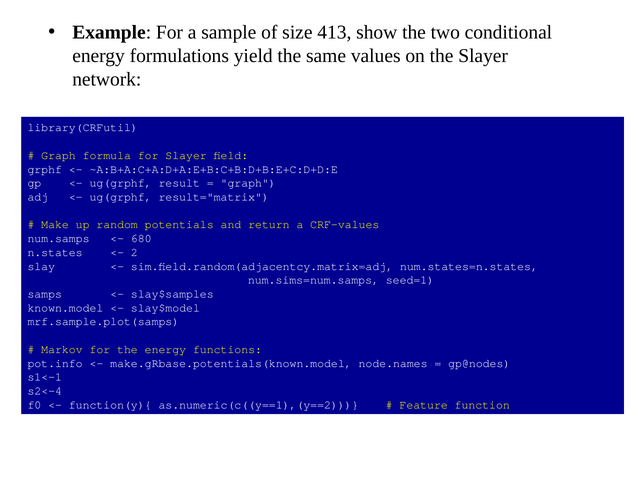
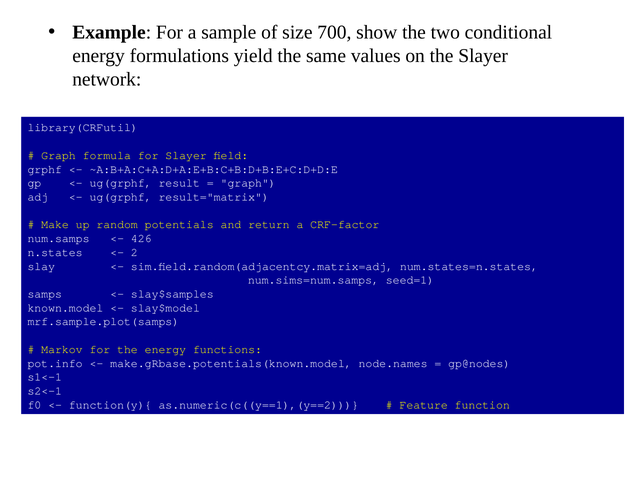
413: 413 -> 700
CRF-values: CRF-values -> CRF-factor
680: 680 -> 426
s2<-4: s2<-4 -> s2<-1
